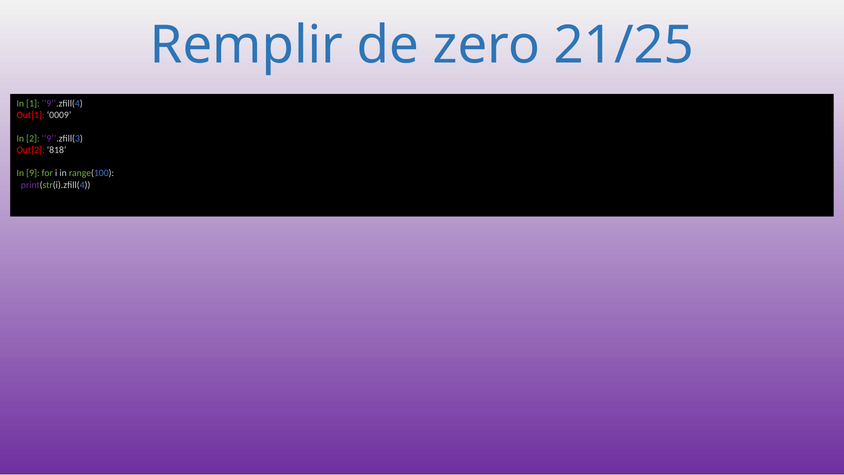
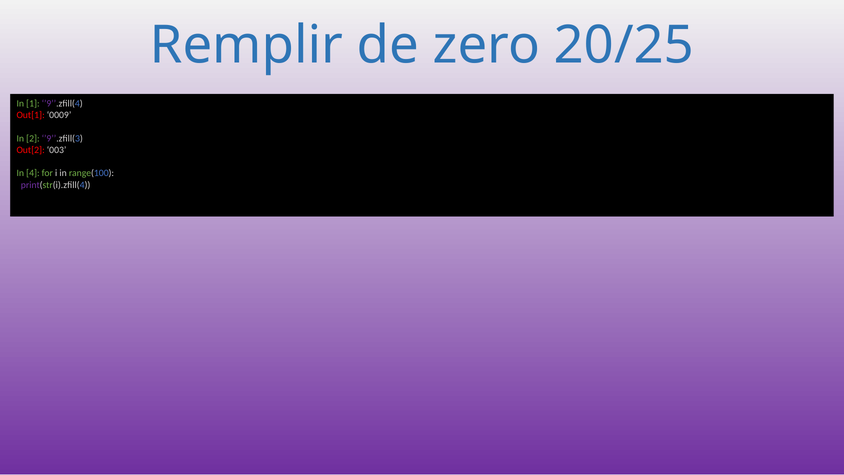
21/25: 21/25 -> 20/25
818: 818 -> 003
9: 9 -> 4
